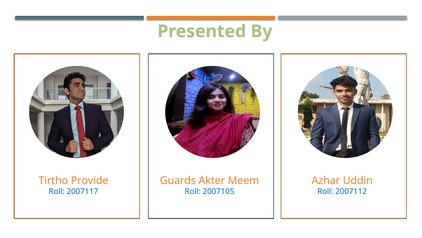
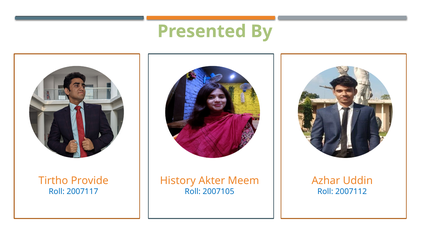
Guards: Guards -> History
